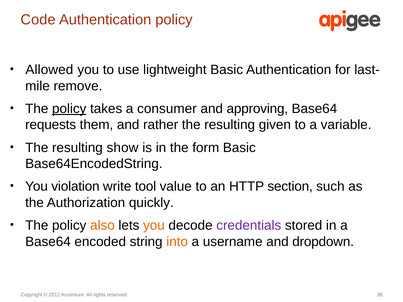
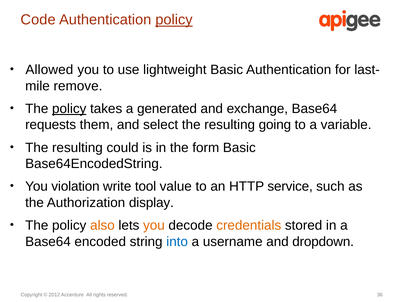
policy at (174, 20) underline: none -> present
consumer: consumer -> generated
approving: approving -> exchange
rather: rather -> select
given: given -> going
show: show -> could
section: section -> service
quickly: quickly -> display
credentials colour: purple -> orange
into colour: orange -> blue
